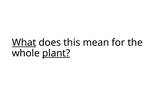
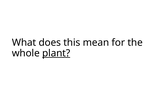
What underline: present -> none
